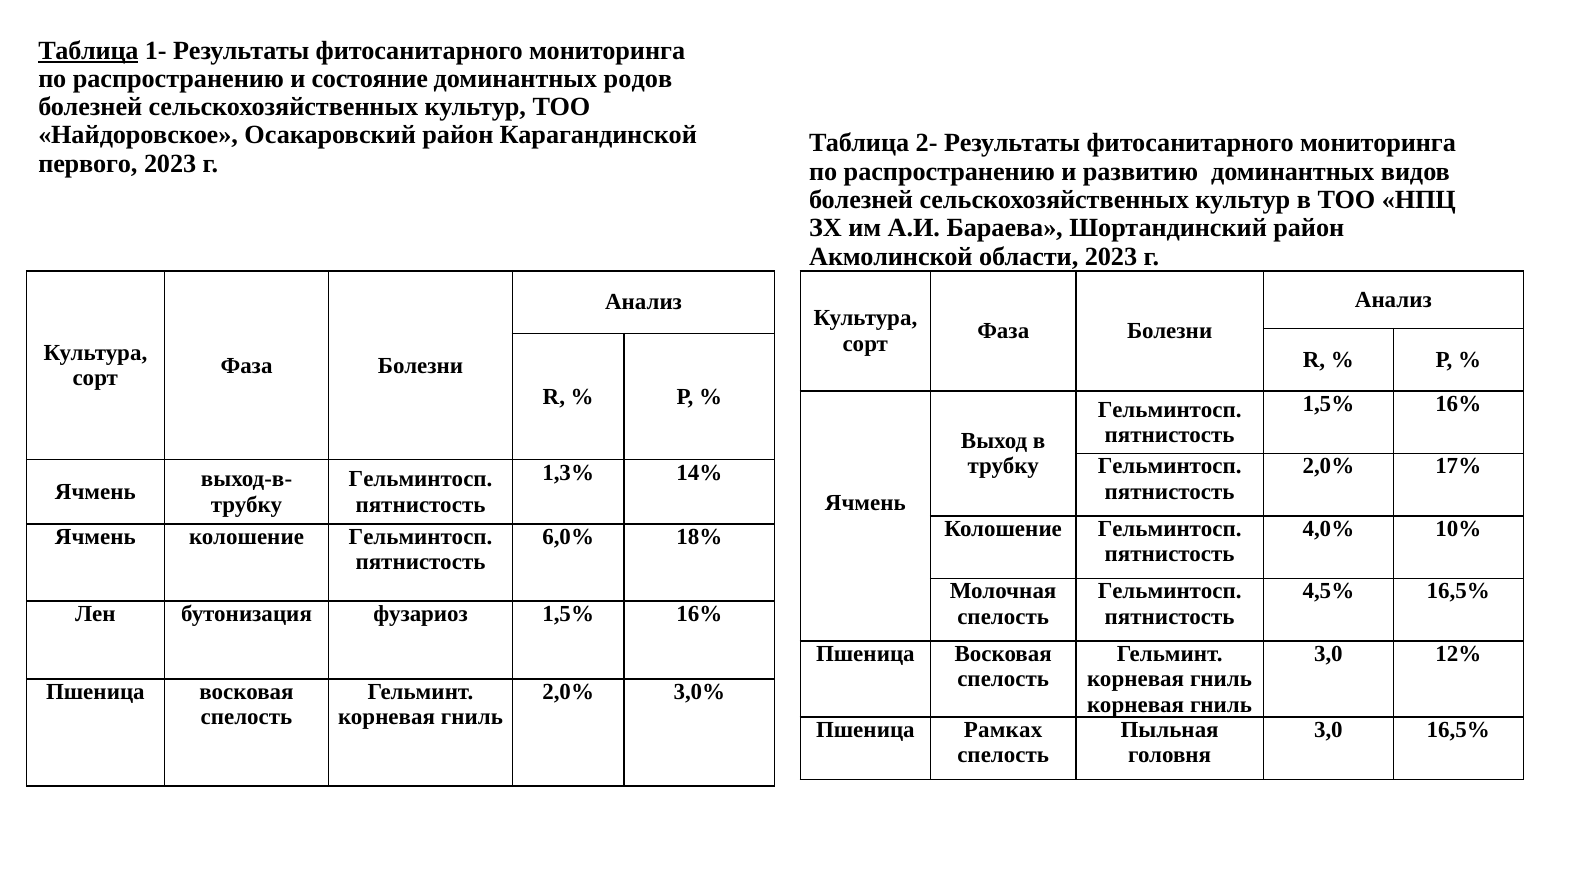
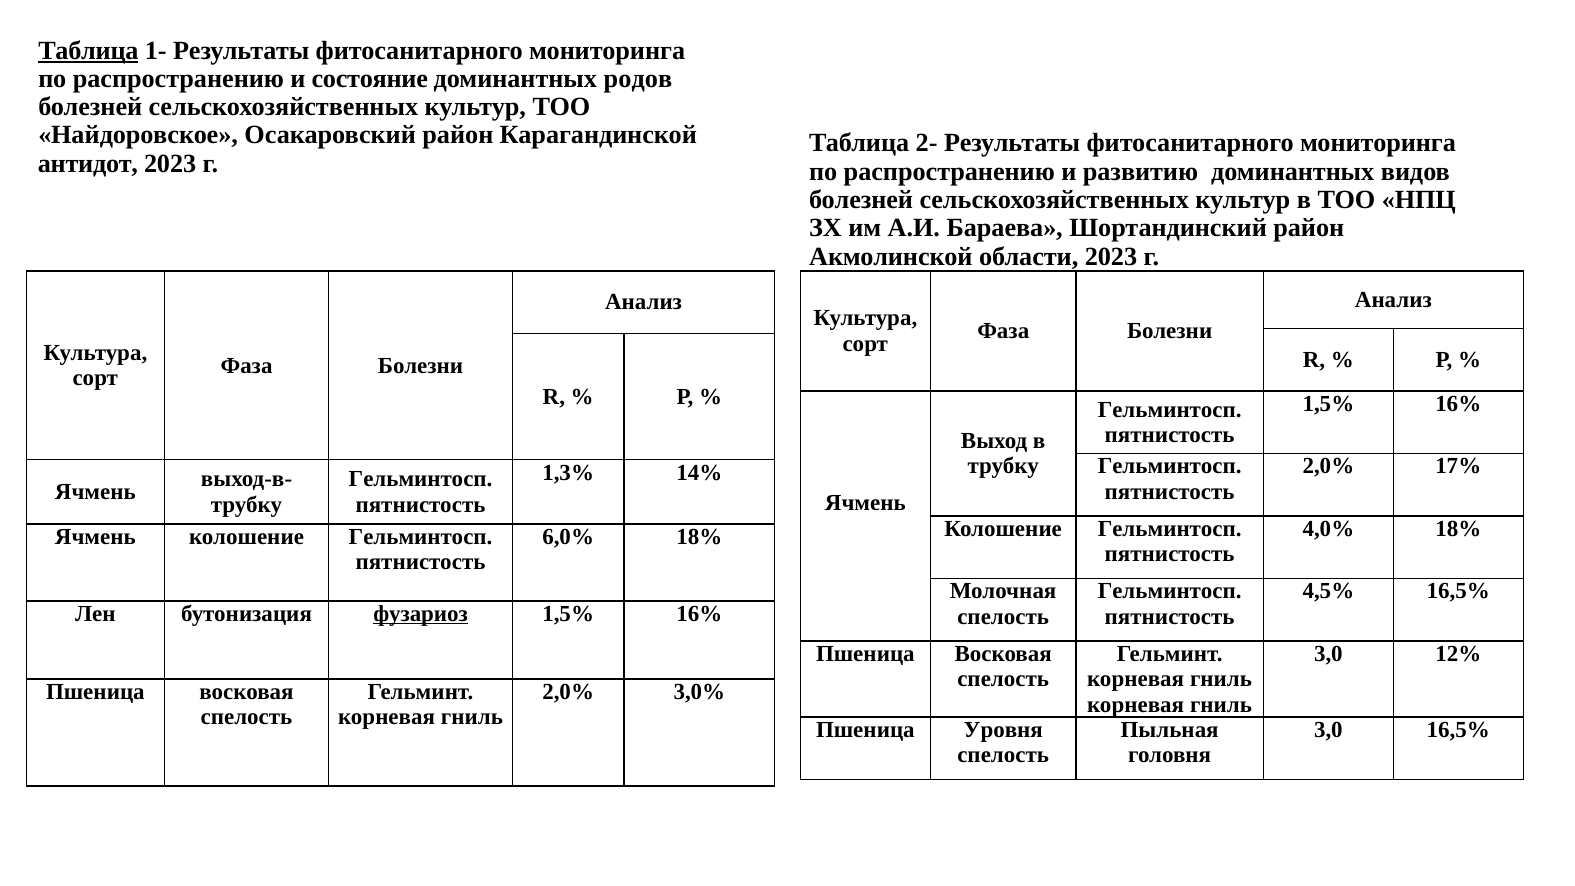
первого: первого -> антидот
4,0% 10%: 10% -> 18%
фузариоз underline: none -> present
Рамках: Рамках -> Уровня
